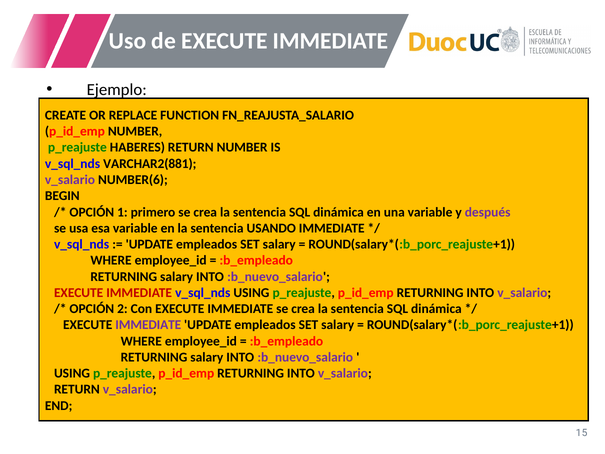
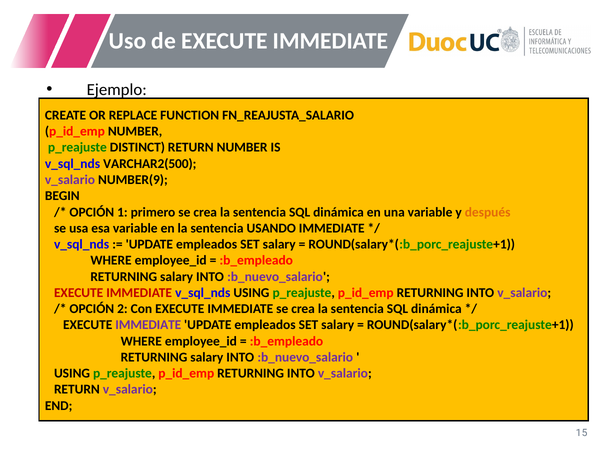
HABERES: HABERES -> DISTINCT
VARCHAR2(881: VARCHAR2(881 -> VARCHAR2(500
NUMBER(6: NUMBER(6 -> NUMBER(9
después colour: purple -> orange
